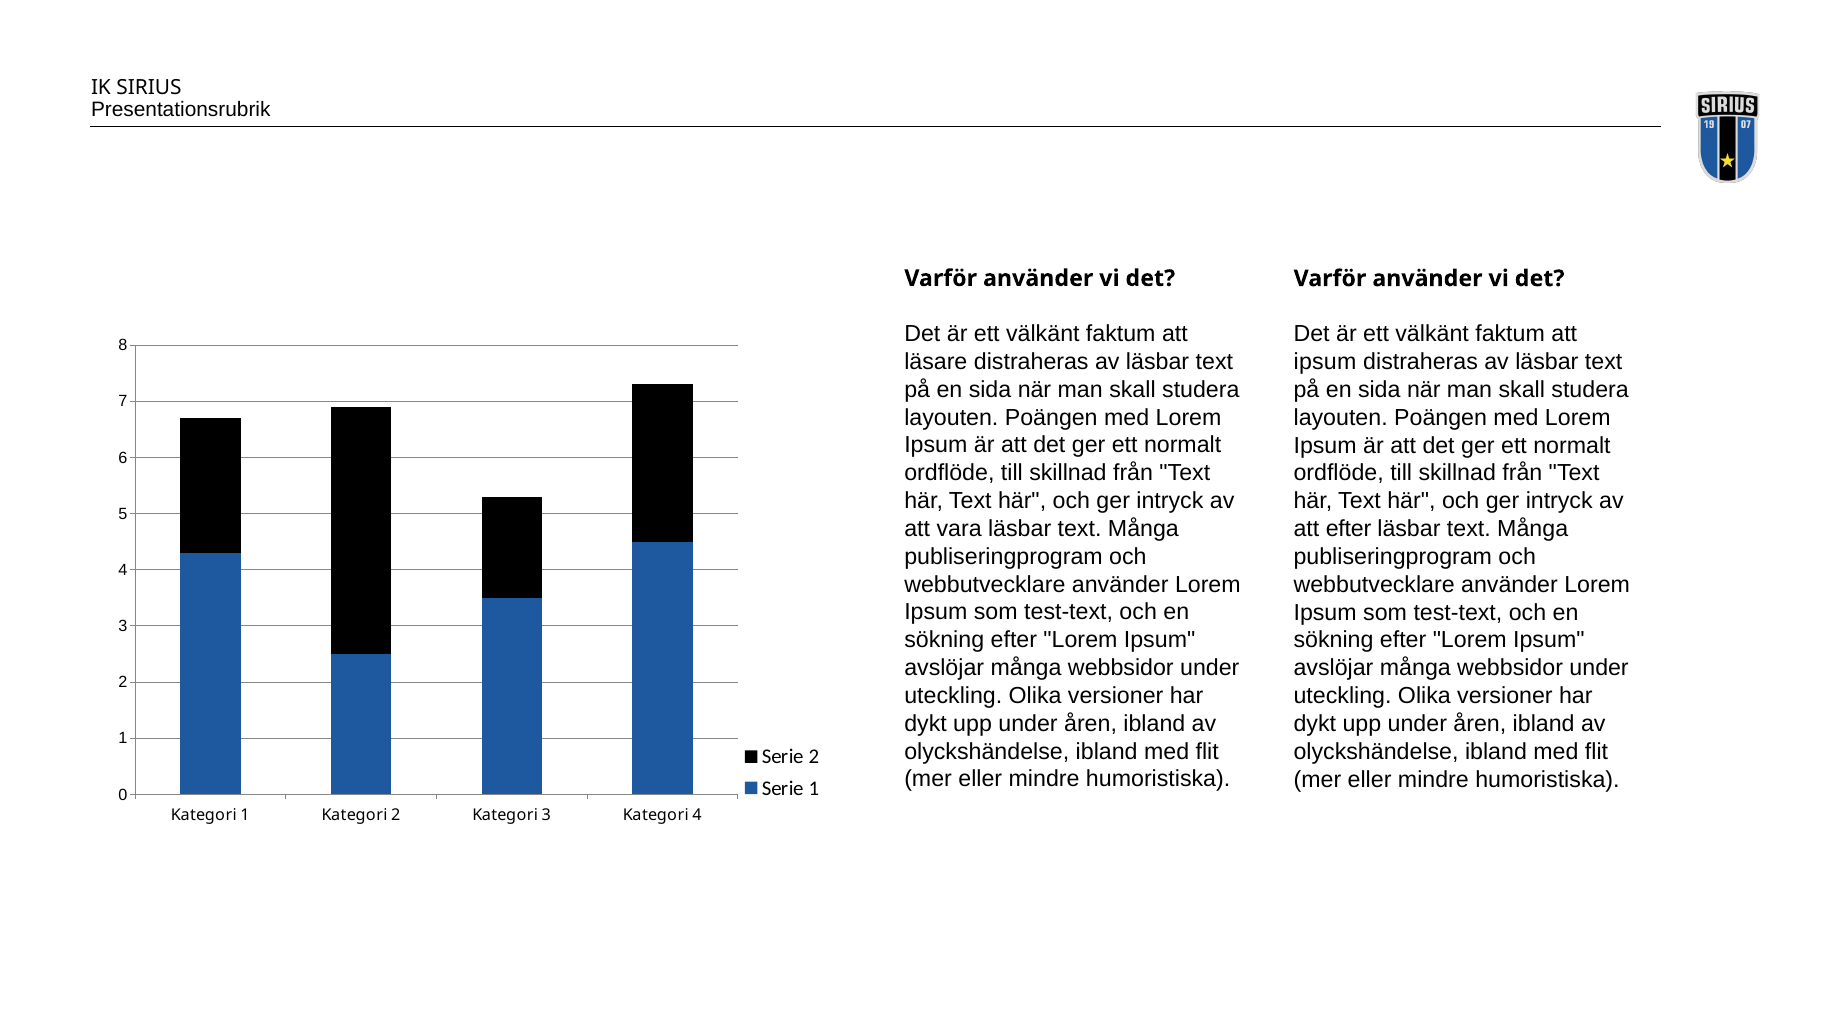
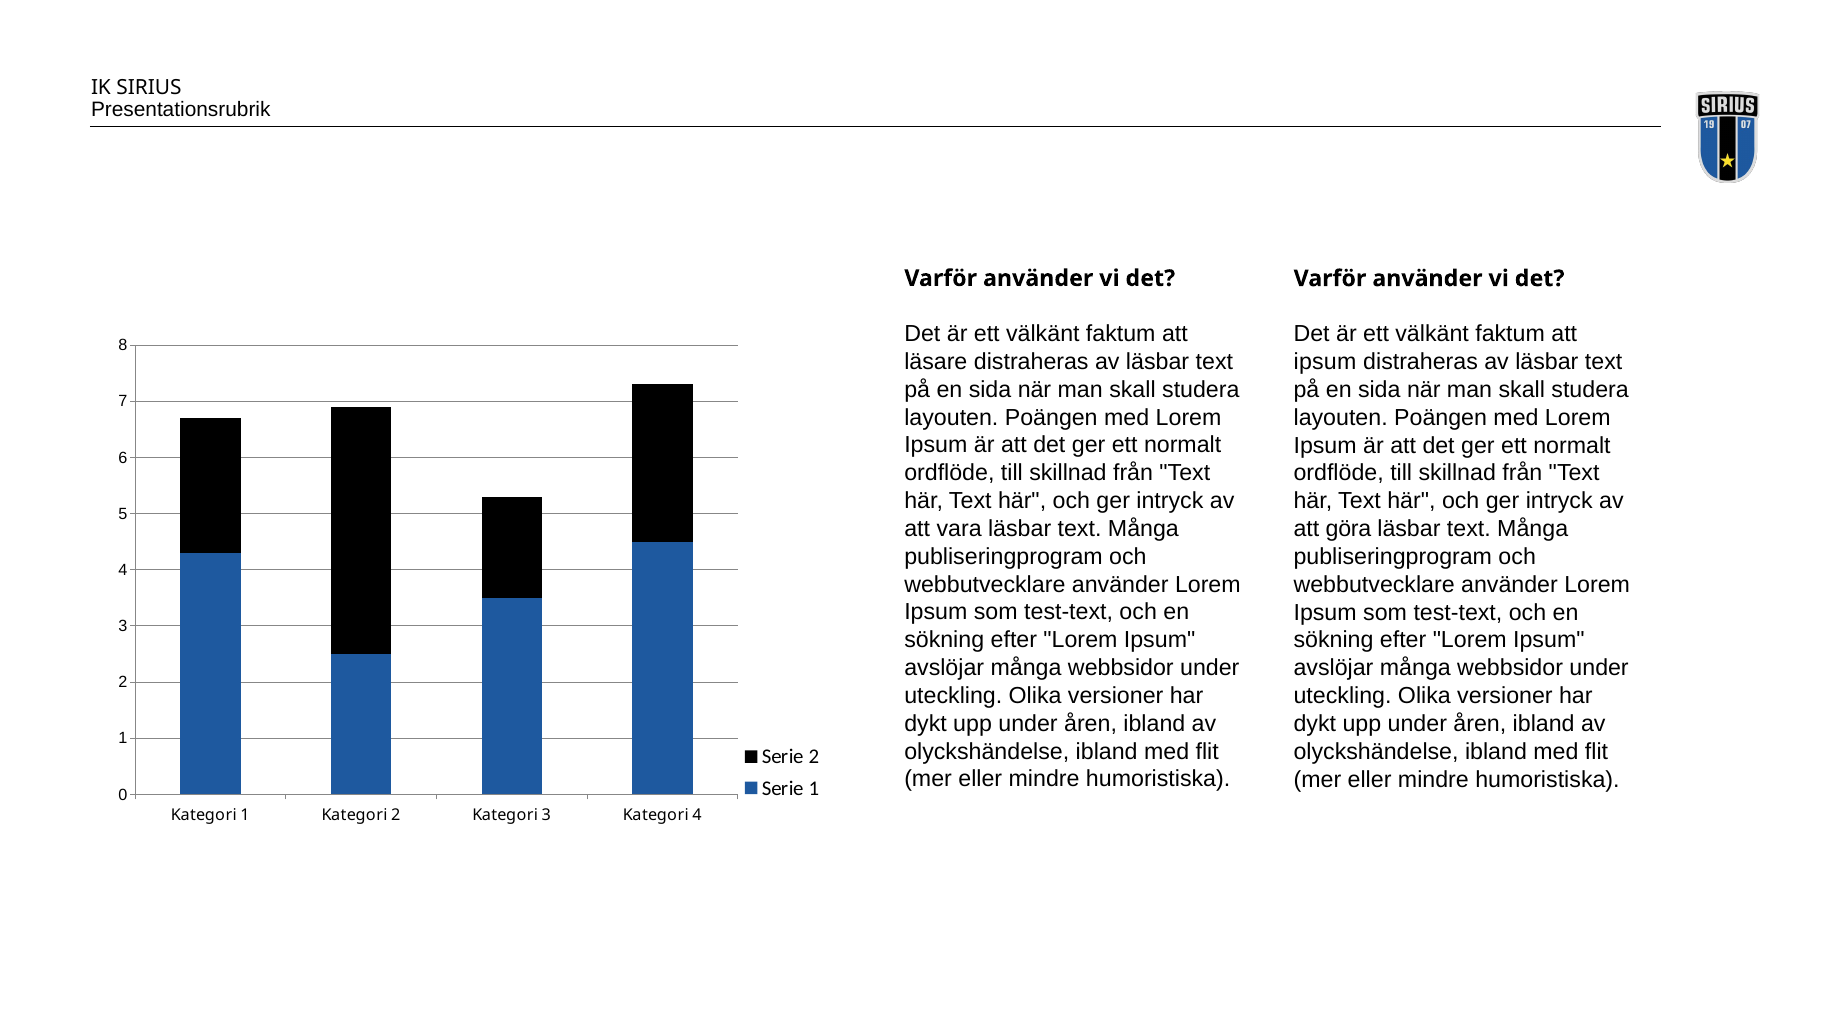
att efter: efter -> göra
